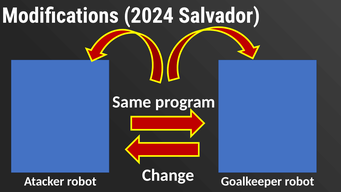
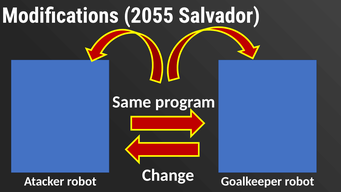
2024: 2024 -> 2055
